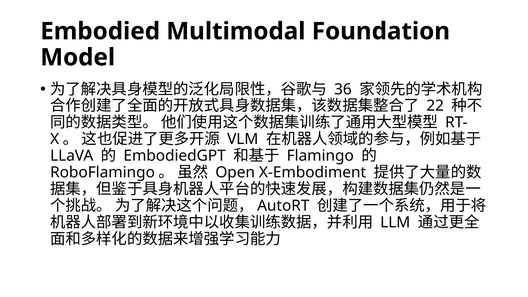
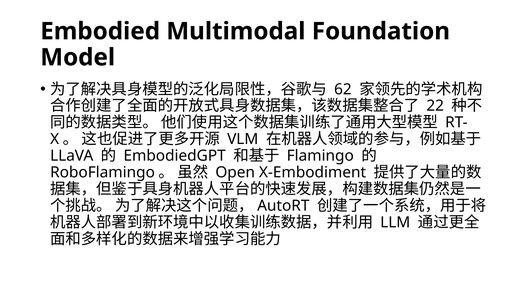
36: 36 -> 62
